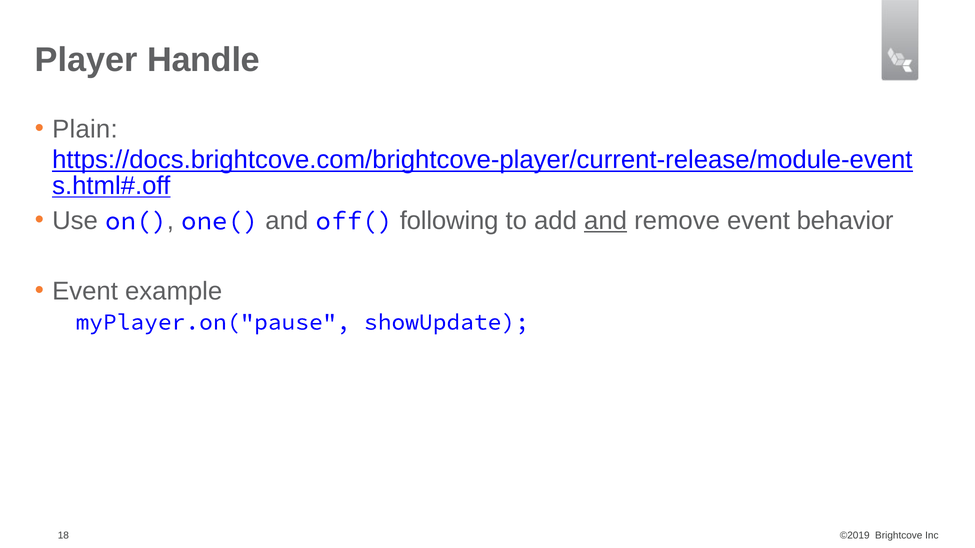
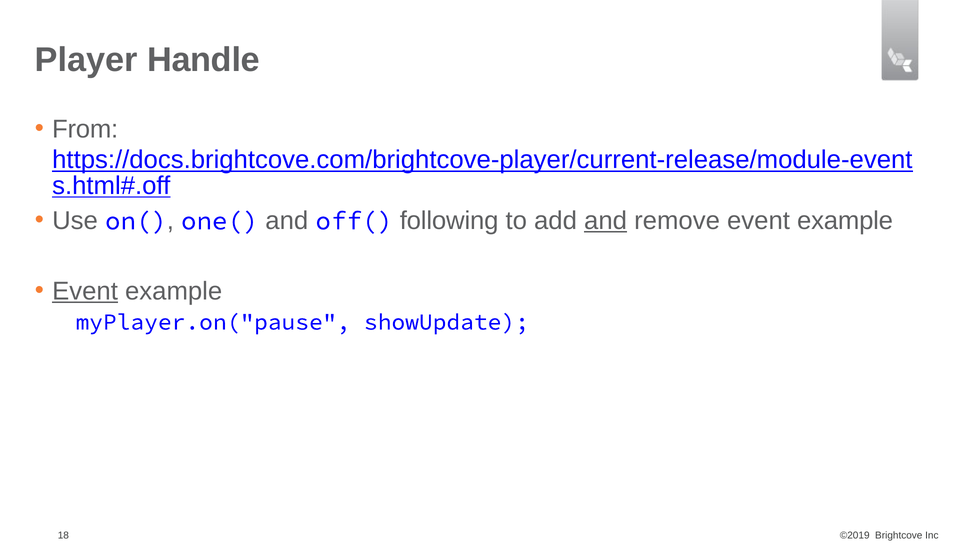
Plain: Plain -> From
remove event behavior: behavior -> example
Event at (85, 291) underline: none -> present
